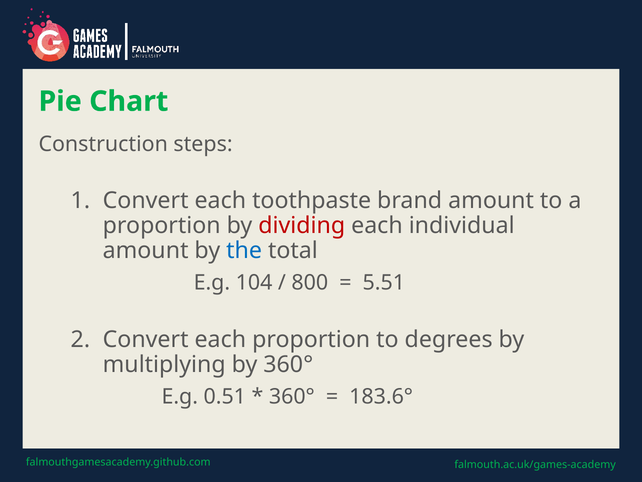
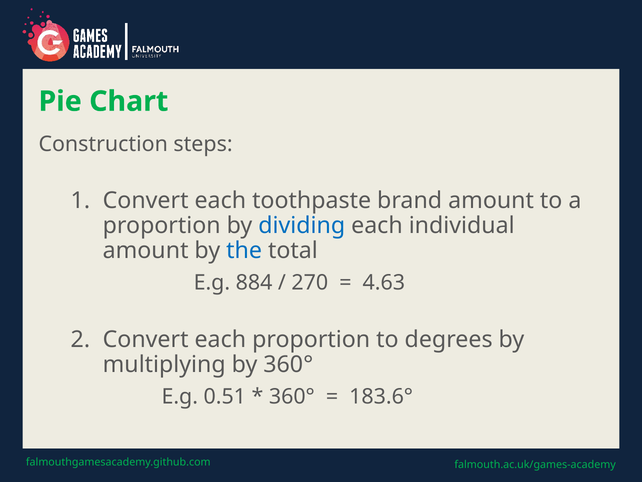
dividing colour: red -> blue
104: 104 -> 884
800: 800 -> 270
5.51: 5.51 -> 4.63
